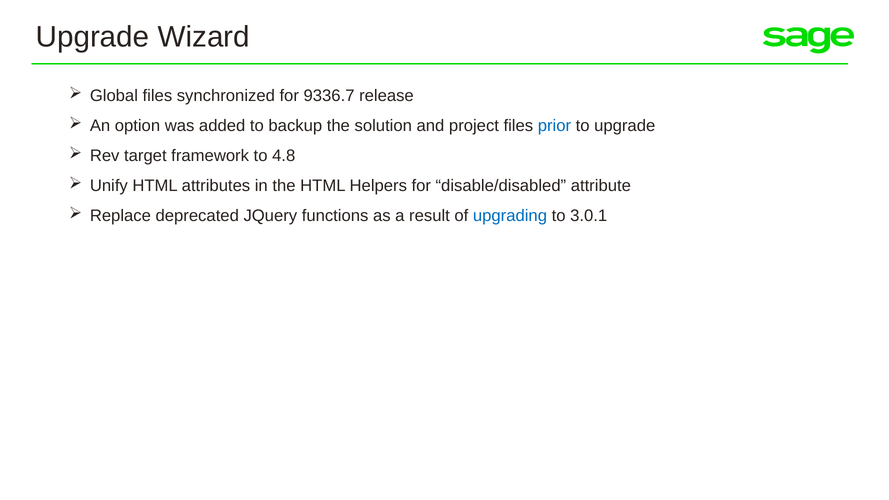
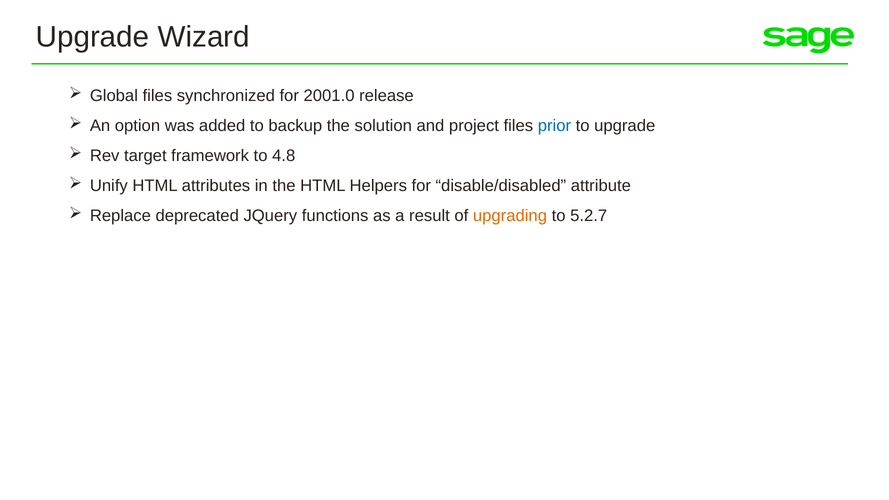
9336.7: 9336.7 -> 2001.0
upgrading colour: blue -> orange
3.0.1: 3.0.1 -> 5.2.7
